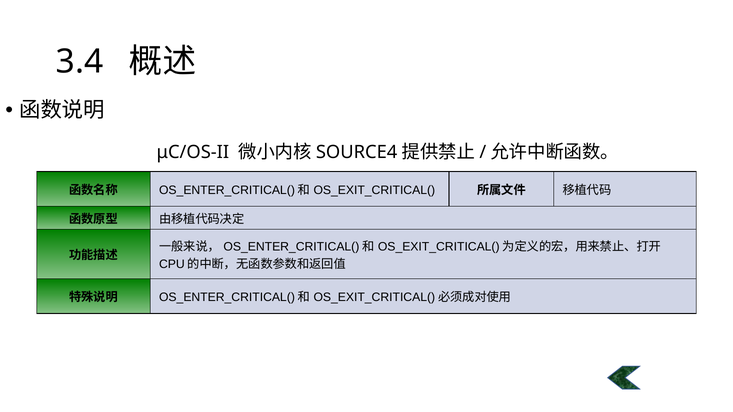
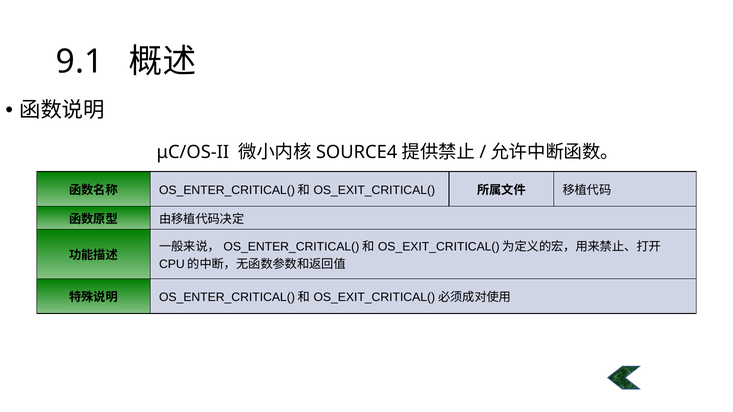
3.4: 3.4 -> 9.1
